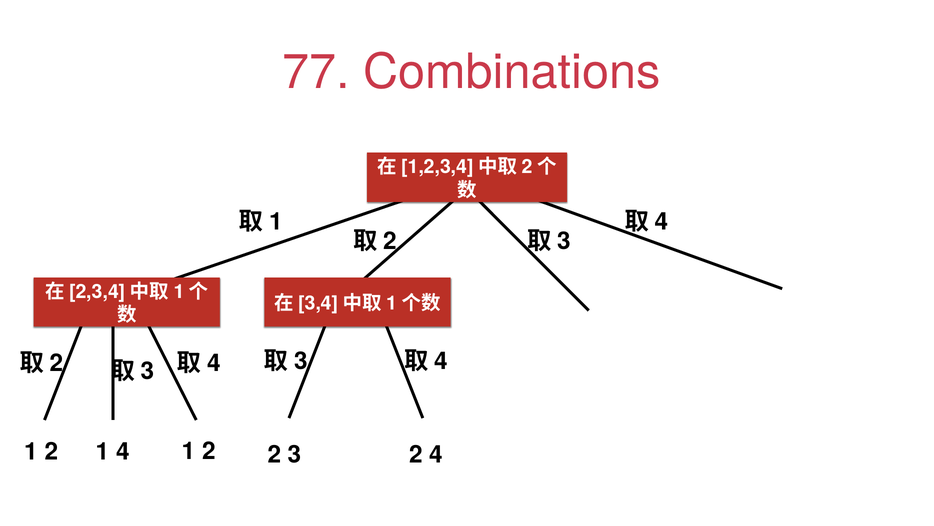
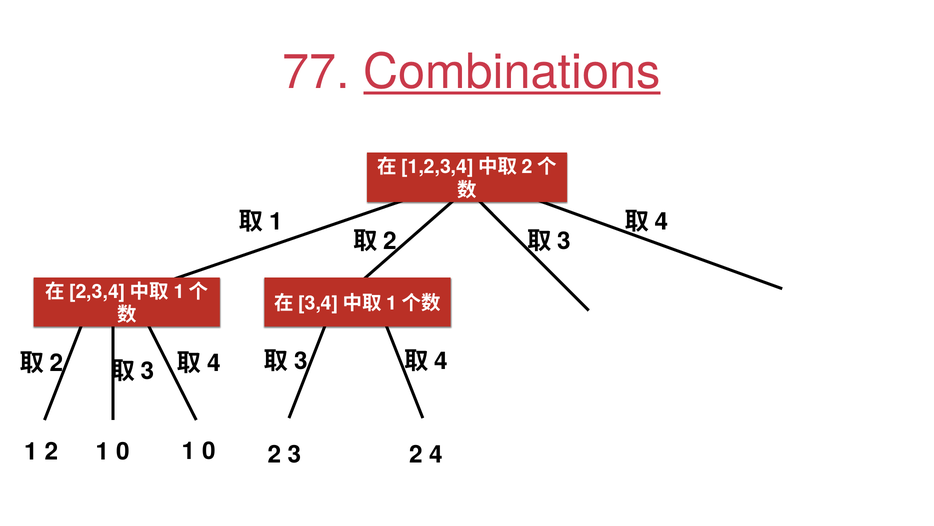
Combinations underline: none -> present
2 at (209, 450): 2 -> 0
2 1 4: 4 -> 0
